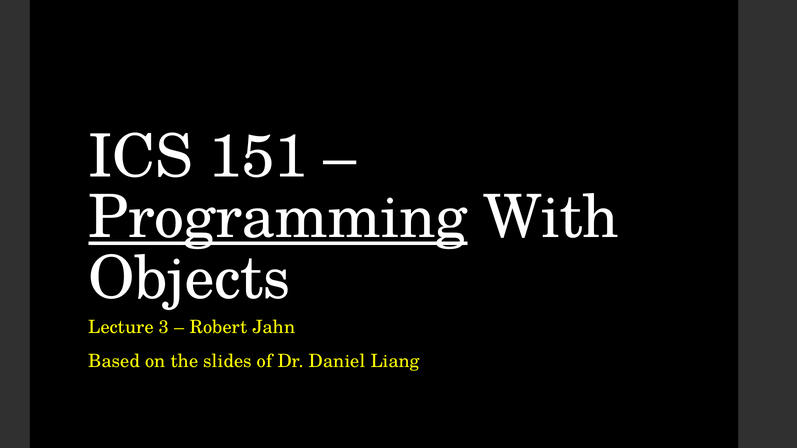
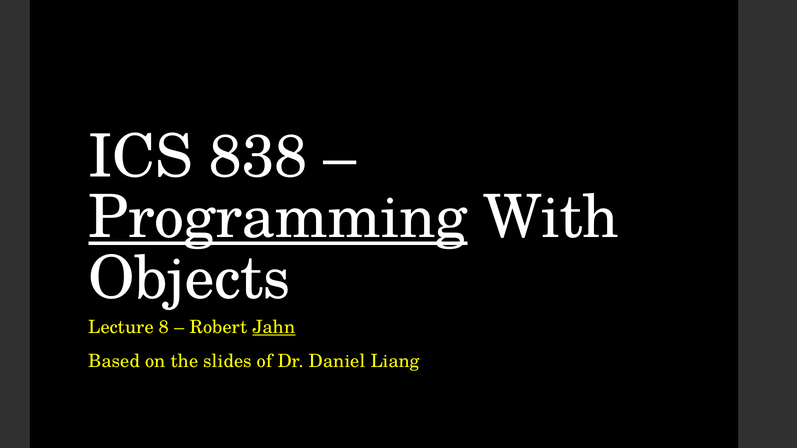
151: 151 -> 838
3: 3 -> 8
Jahn underline: none -> present
